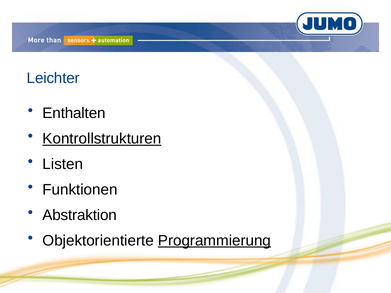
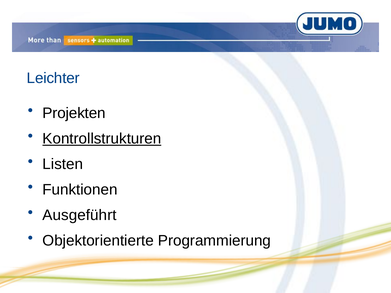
Enthalten: Enthalten -> Projekten
Abstraktion: Abstraktion -> Ausgeführt
Programmierung underline: present -> none
